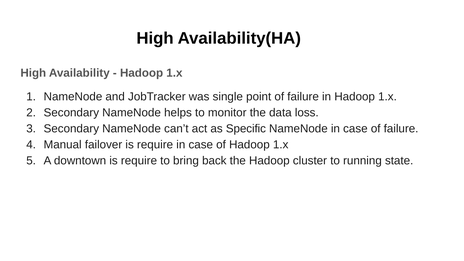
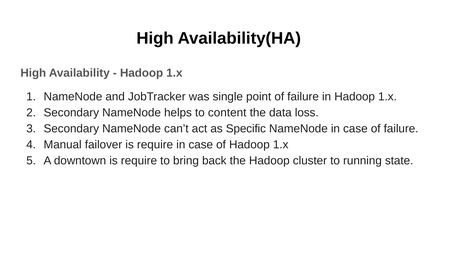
monitor: monitor -> content
